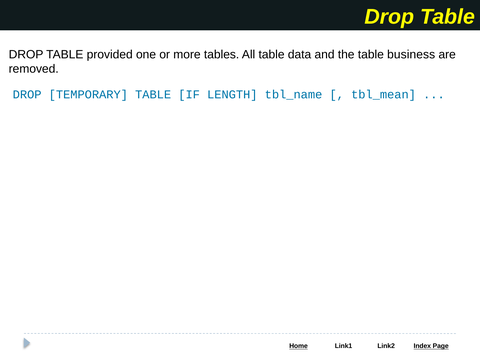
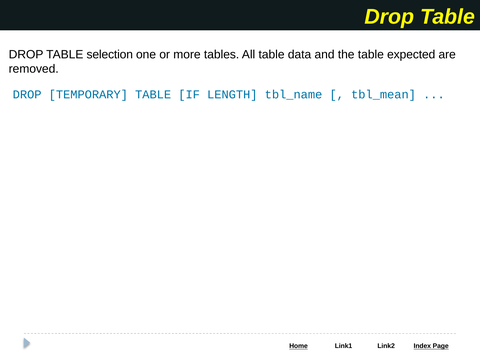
provided: provided -> selection
business: business -> expected
